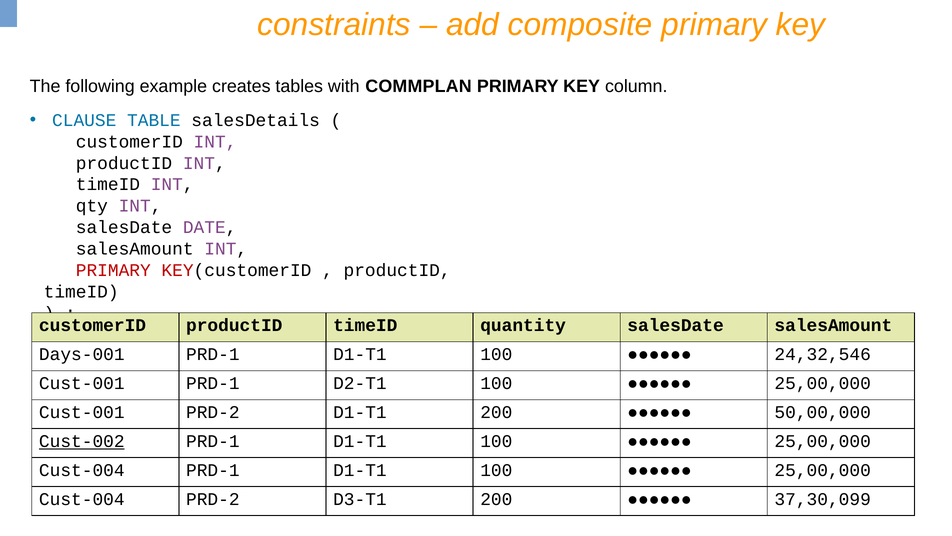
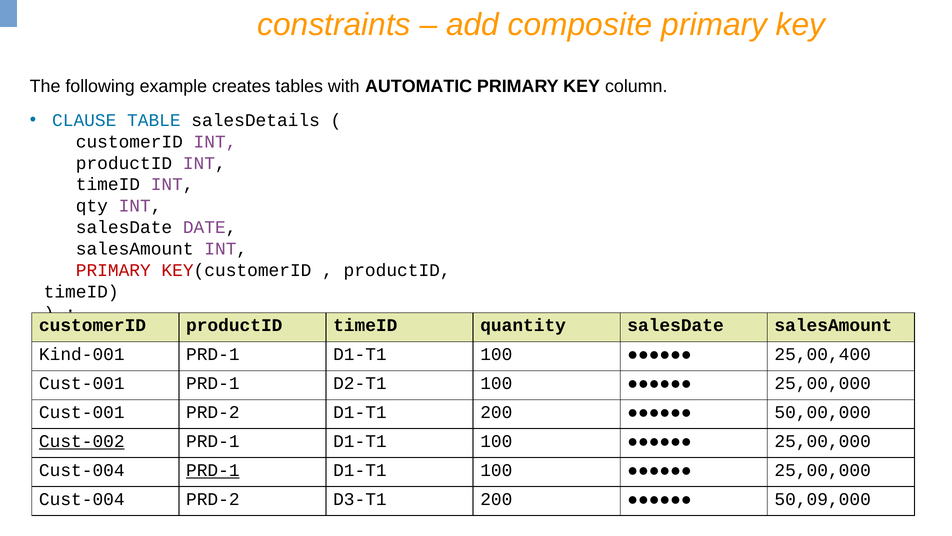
COMMPLAN: COMMPLAN -> AUTOMATIC
Days-001: Days-001 -> Kind-001
24,32,546: 24,32,546 -> 25,00,400
PRD-1 at (213, 470) underline: none -> present
37,30,099: 37,30,099 -> 50,09,000
